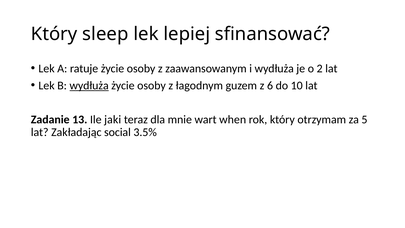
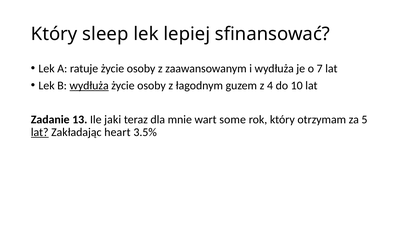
2: 2 -> 7
6: 6 -> 4
when: when -> some
lat at (40, 132) underline: none -> present
social: social -> heart
